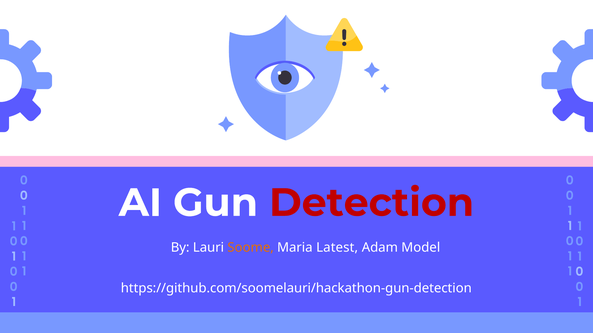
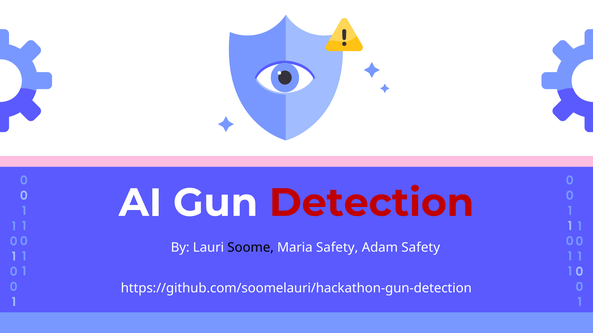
Soome colour: orange -> black
Maria Latest: Latest -> Safety
Adam Model: Model -> Safety
